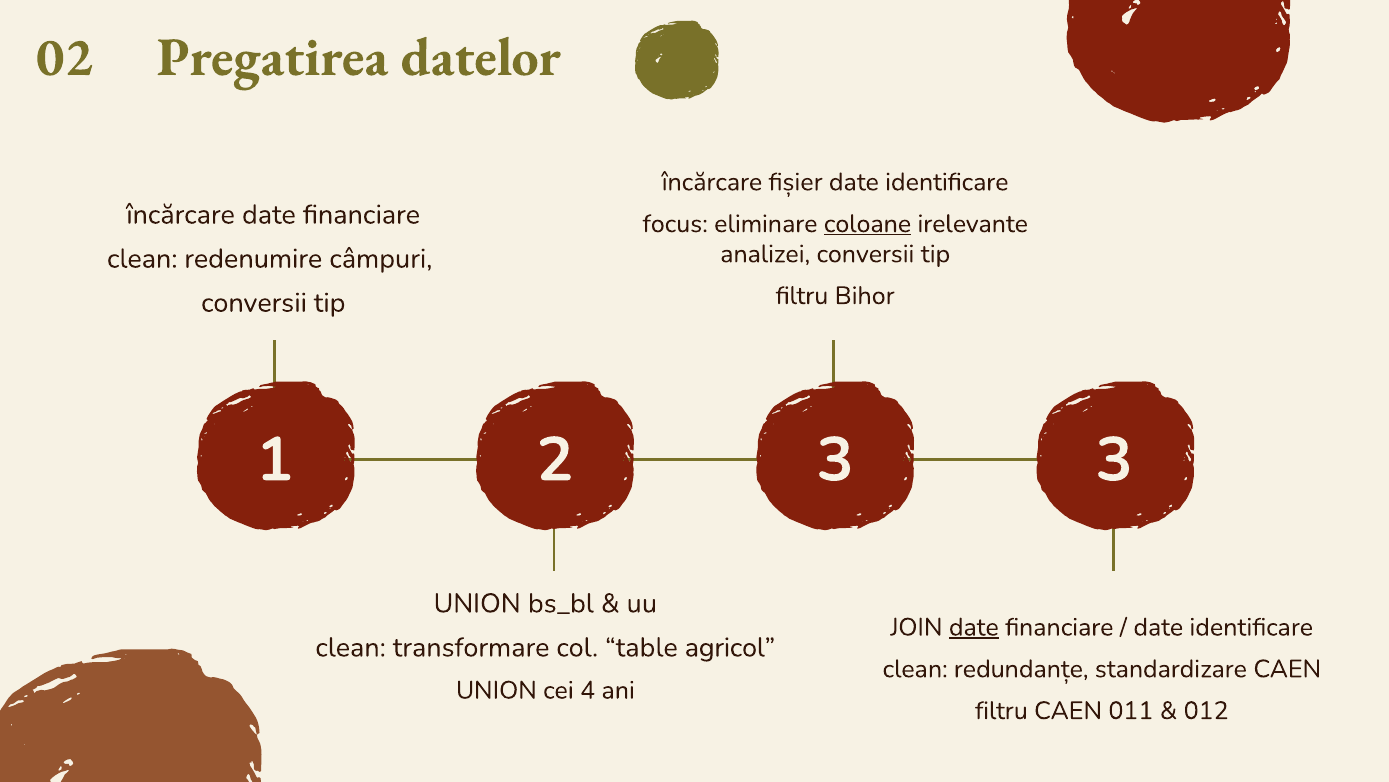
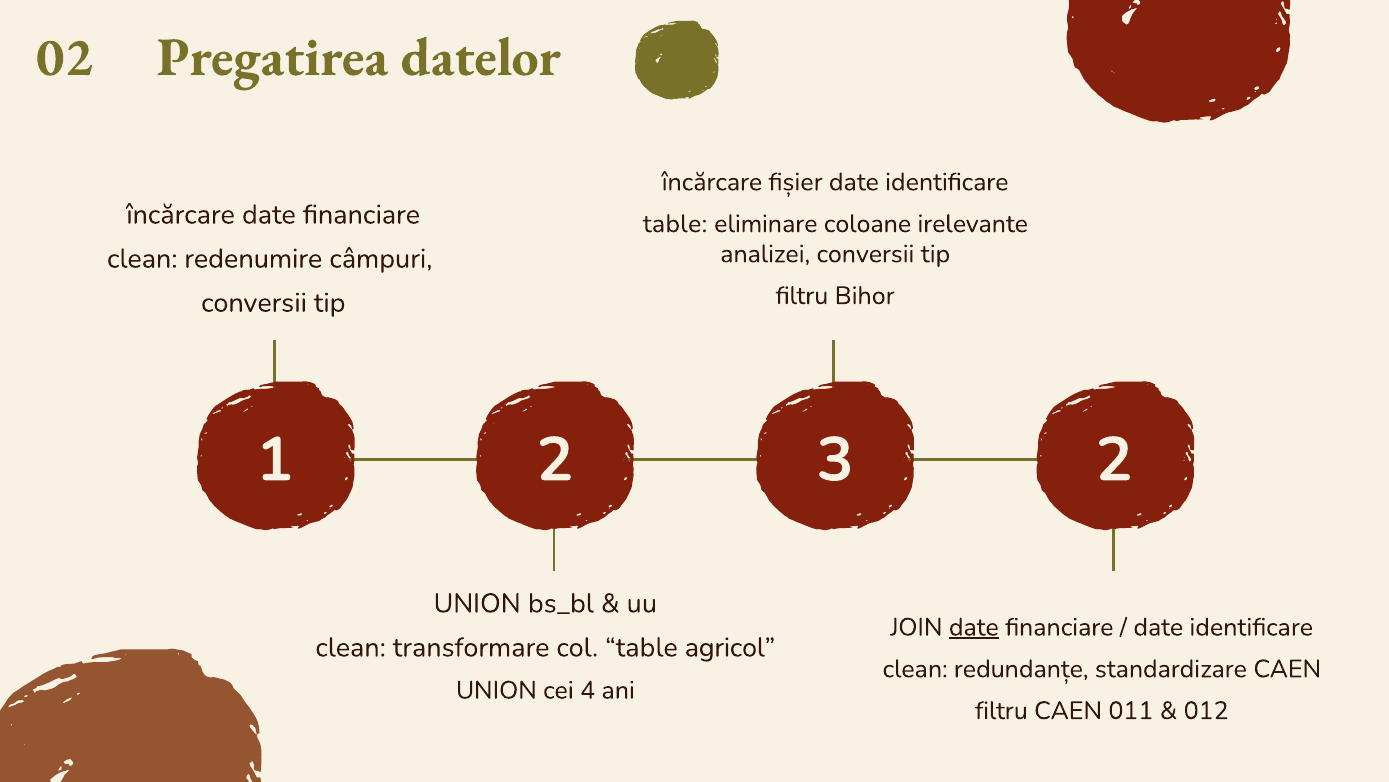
focus at (675, 224): focus -> table
coloane underline: present -> none
3 3: 3 -> 2
